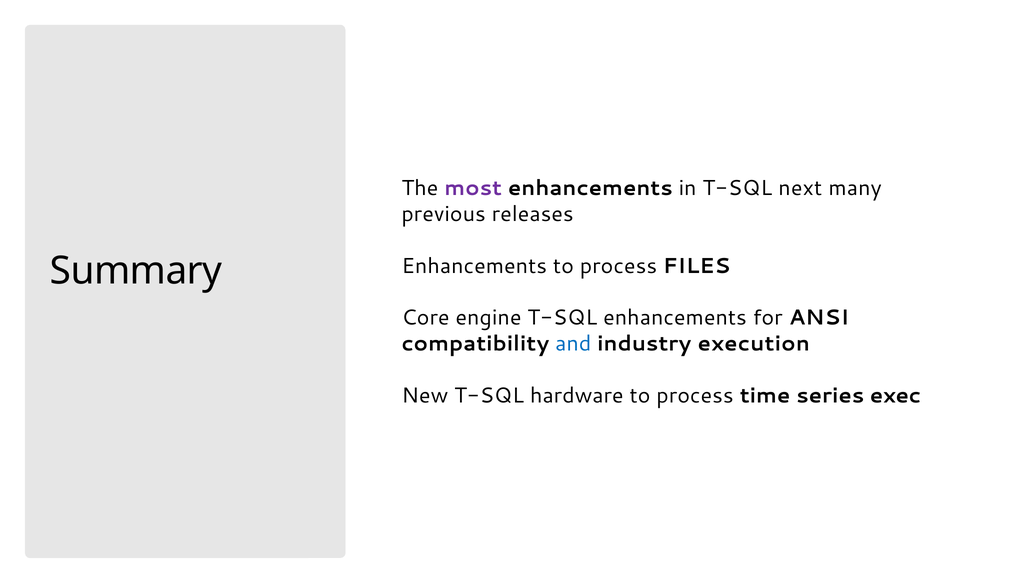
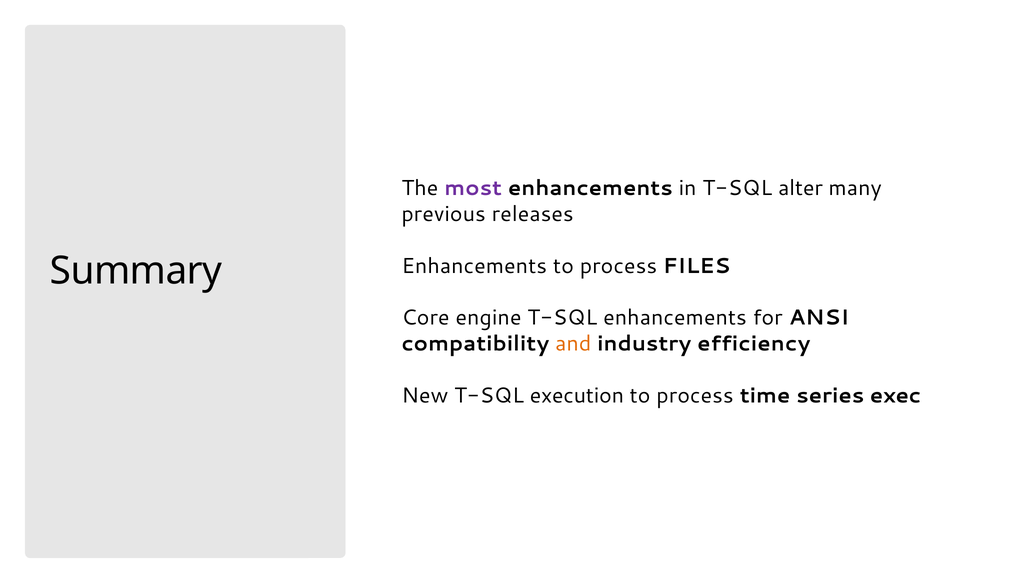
next: next -> alter
and colour: blue -> orange
execution: execution -> efficiency
hardware: hardware -> execution
